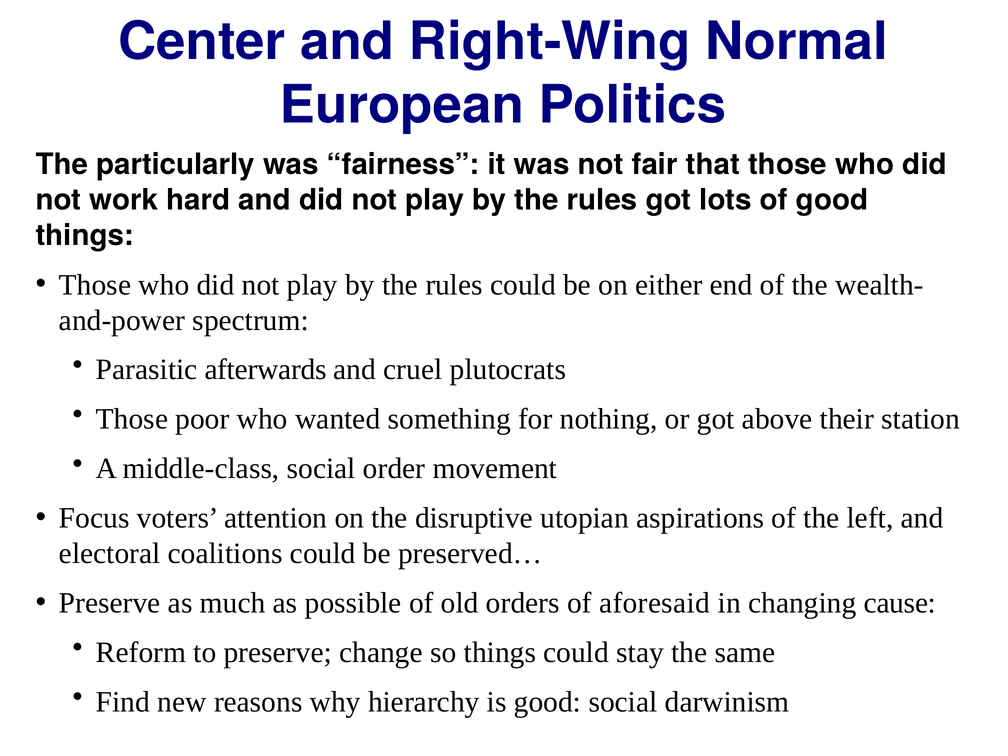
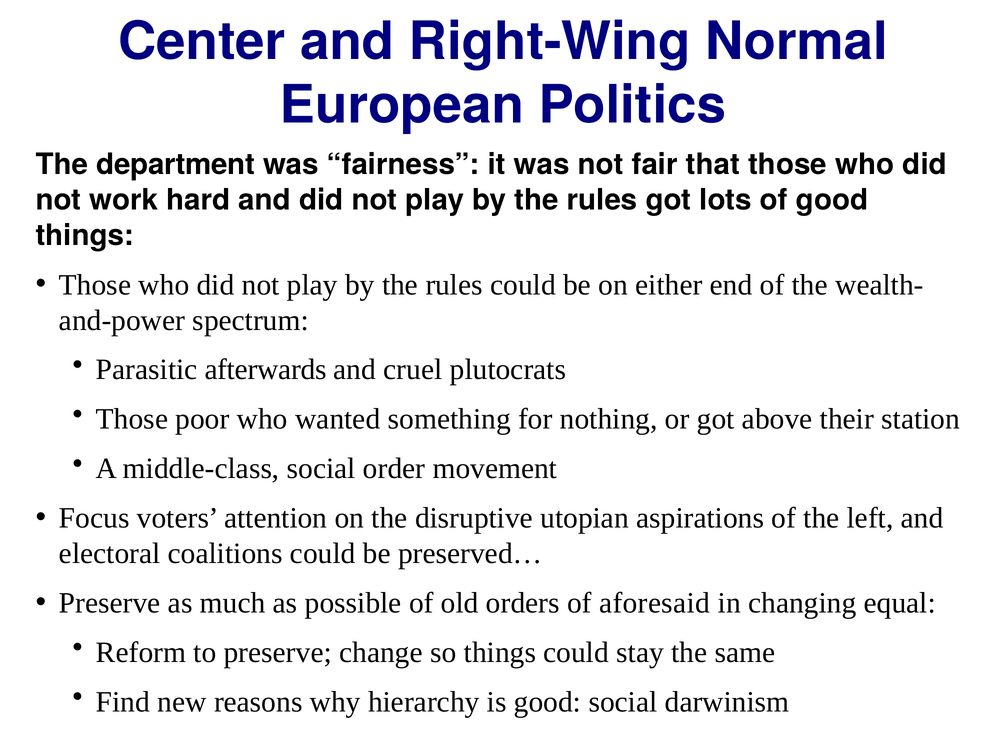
particularly: particularly -> department
cause: cause -> equal
